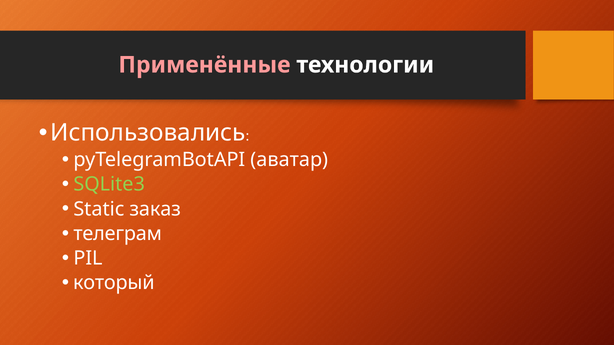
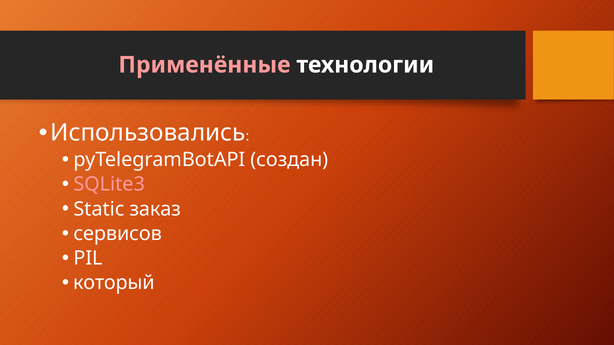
аватар: аватар -> создан
SQLite3 colour: light green -> pink
телеграм: телеграм -> сервисов
